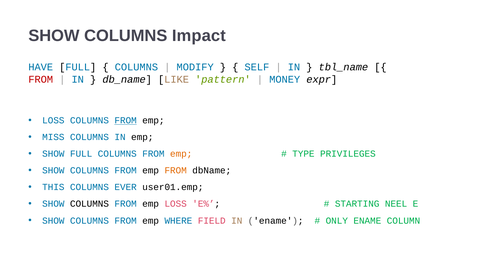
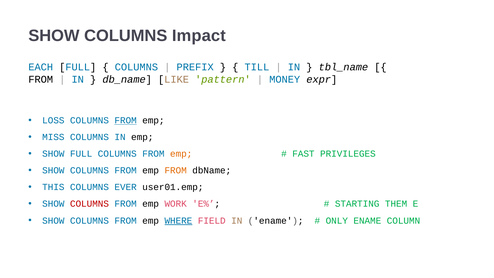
HAVE: HAVE -> EACH
MODIFY: MODIFY -> PREFIX
SELF: SELF -> TILL
FROM at (41, 79) colour: red -> black
TYPE: TYPE -> FAST
COLUMNS at (89, 204) colour: black -> red
emp LOSS: LOSS -> WORK
NEEL: NEEL -> THEM
WHERE underline: none -> present
